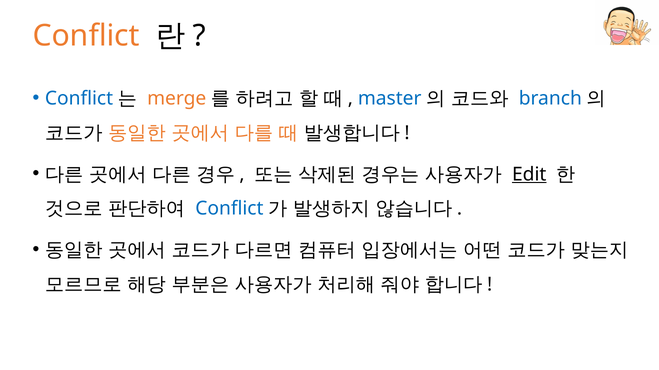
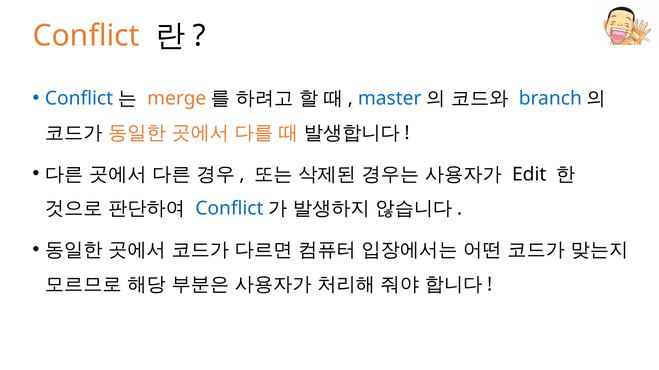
Edit underline: present -> none
